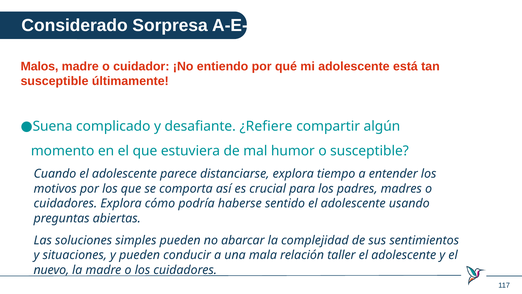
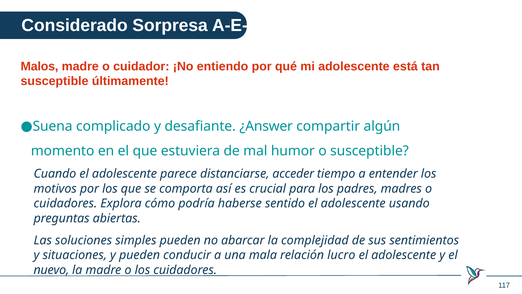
¿Refiere: ¿Refiere -> ¿Answer
distanciarse explora: explora -> acceder
taller: taller -> lucro
